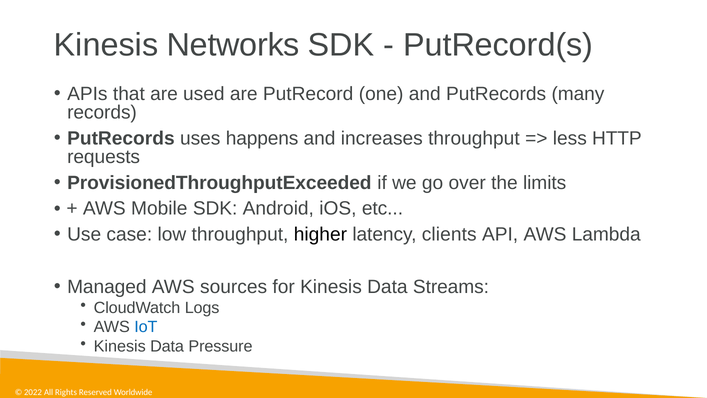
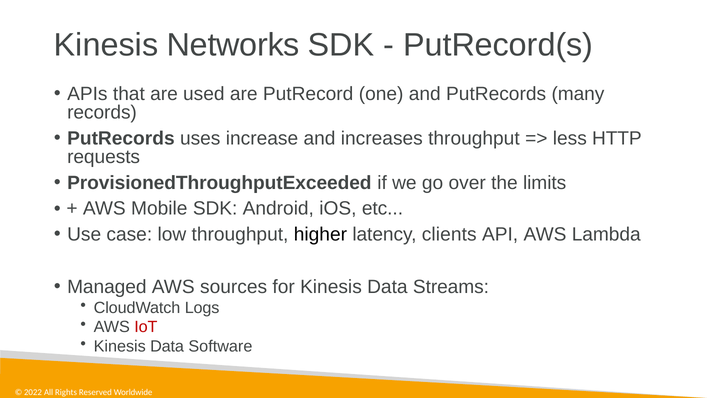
happens: happens -> increase
IoT colour: blue -> red
Pressure: Pressure -> Software
